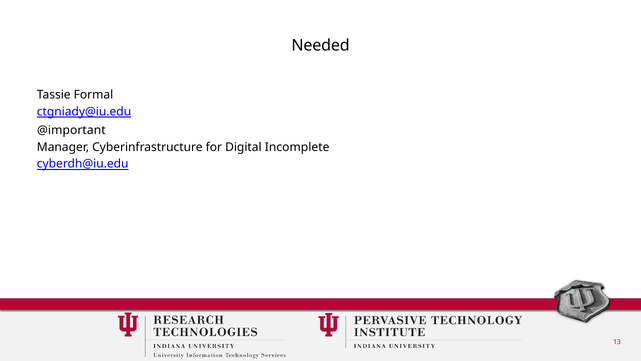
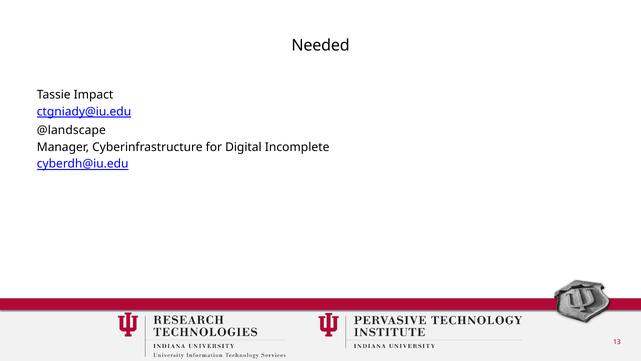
Formal: Formal -> Impact
@important: @important -> @landscape
